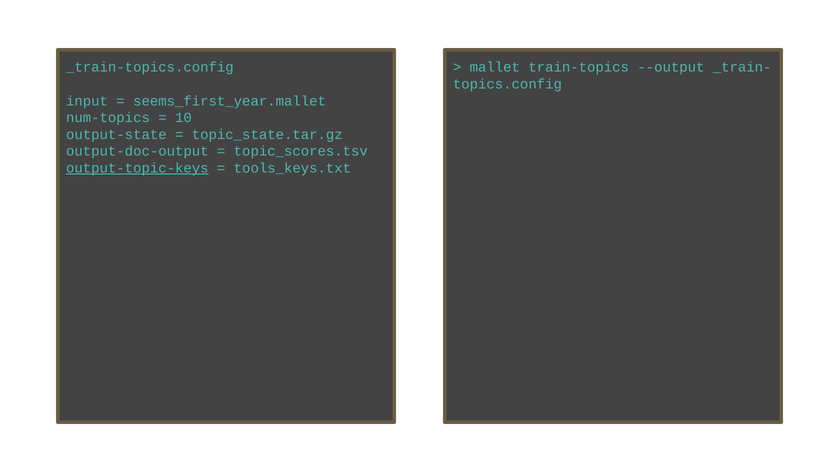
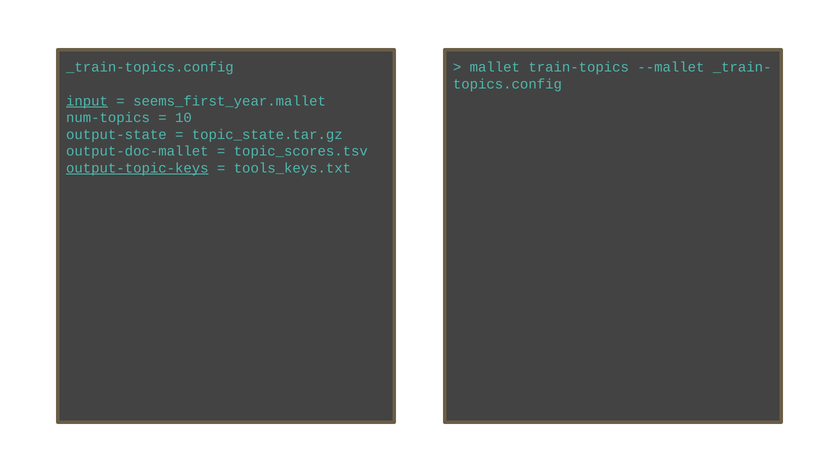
--output: --output -> --mallet
input underline: none -> present
output-doc-output: output-doc-output -> output-doc-mallet
